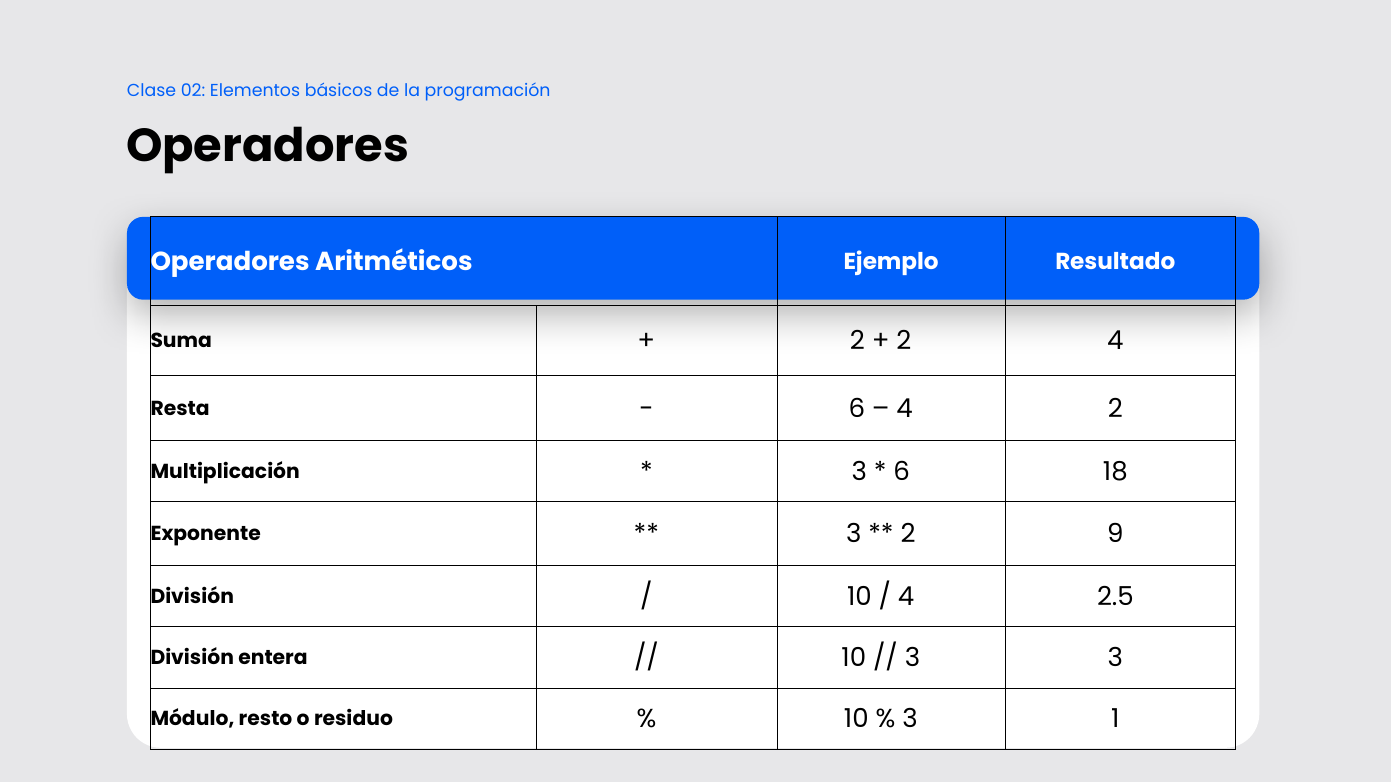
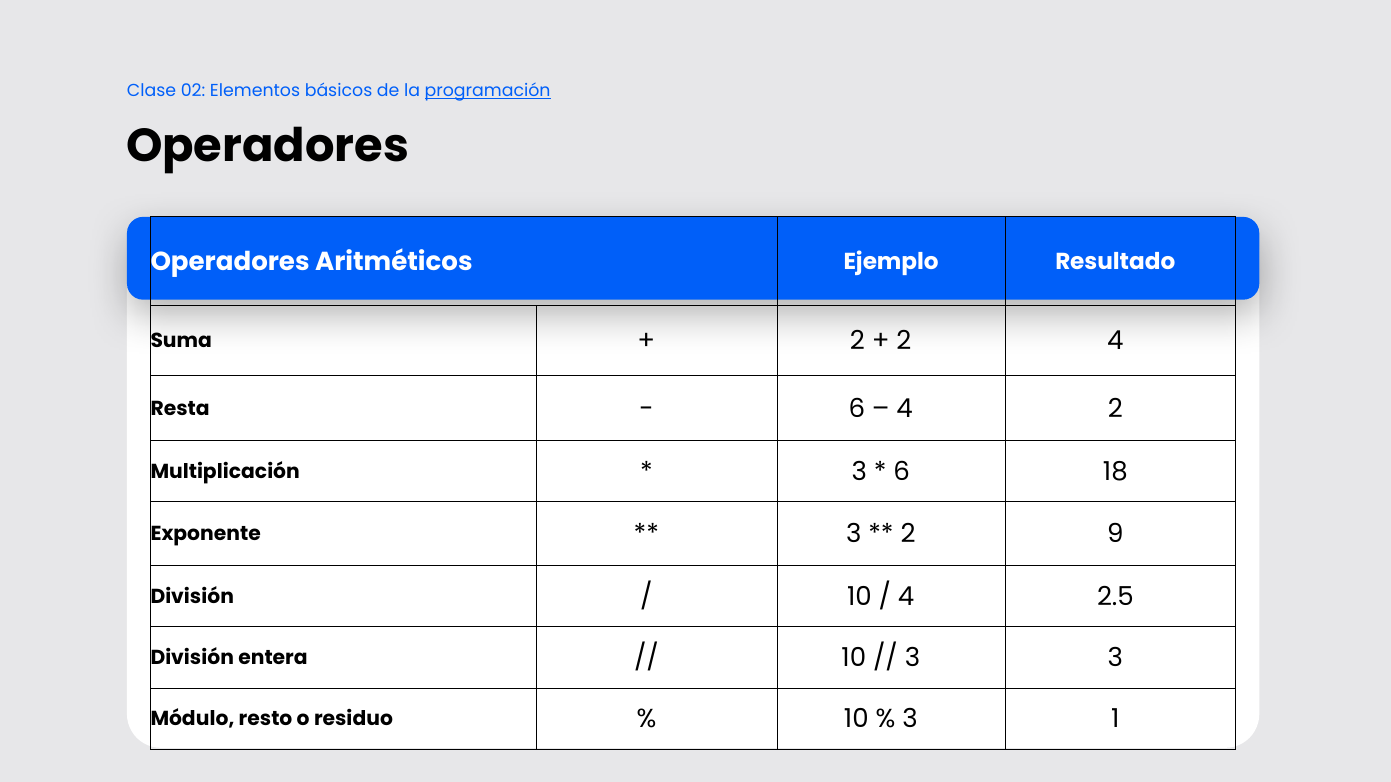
programación underline: none -> present
